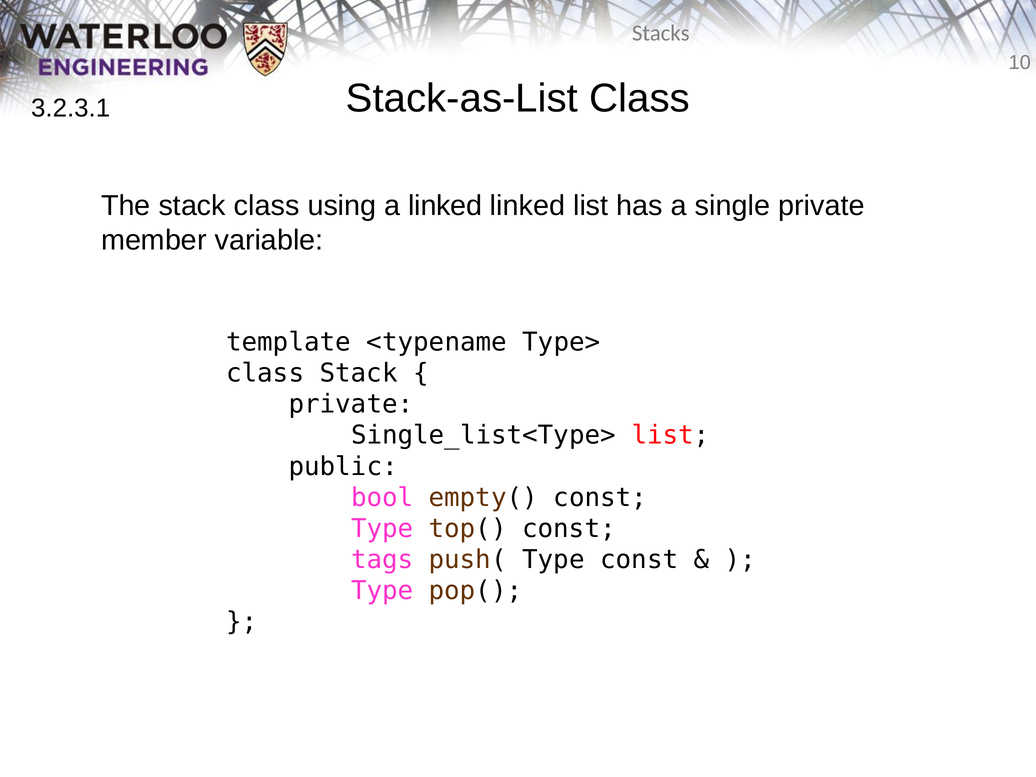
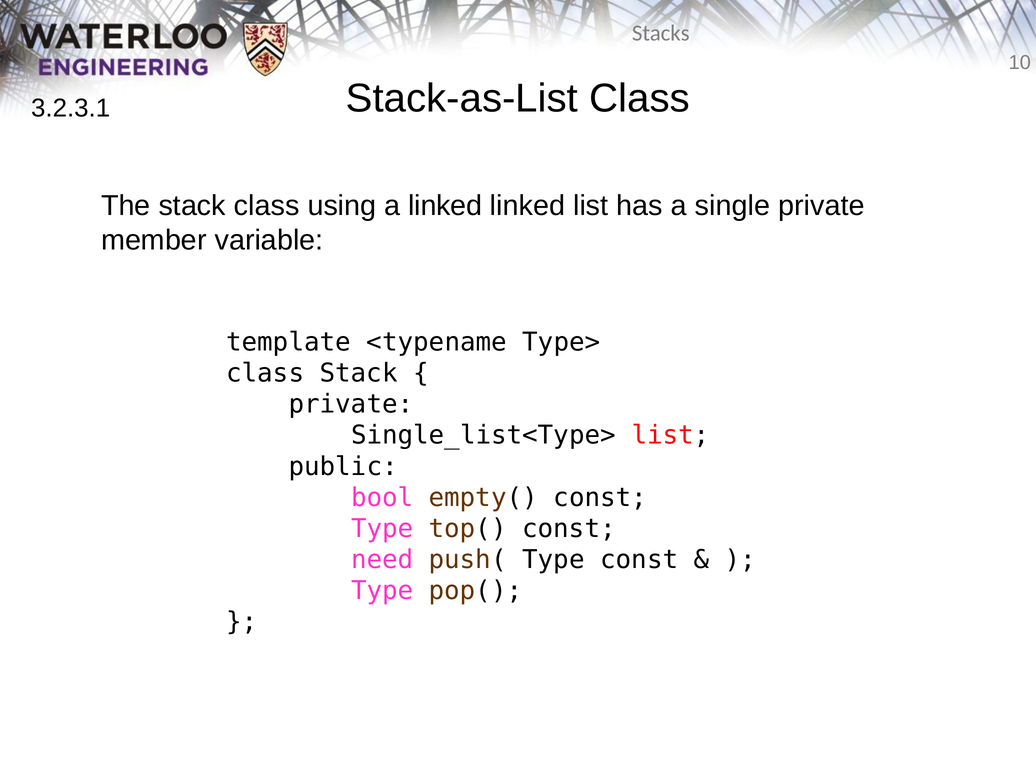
tags: tags -> need
